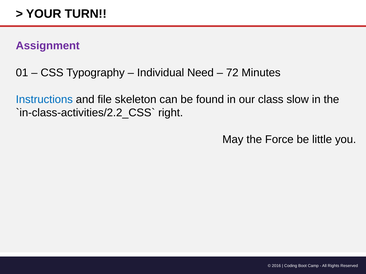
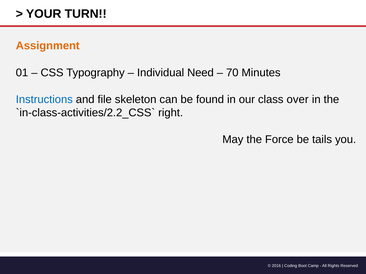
Assignment colour: purple -> orange
72: 72 -> 70
slow: slow -> over
little: little -> tails
